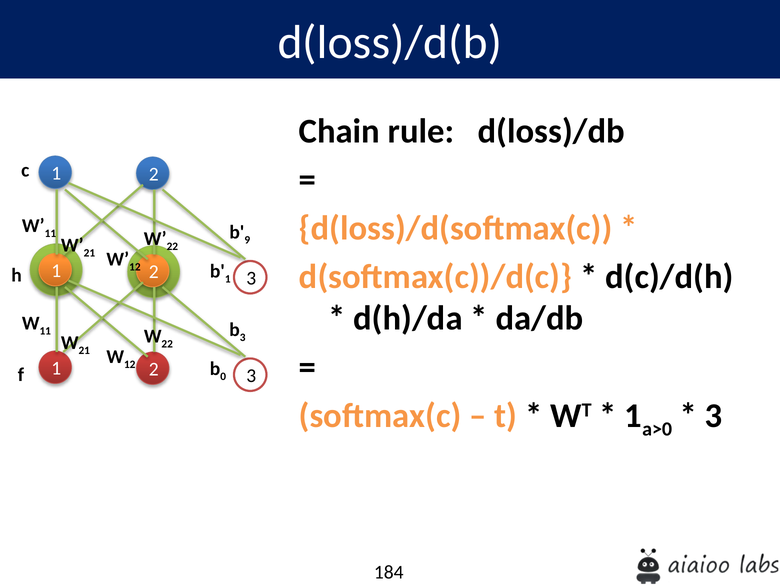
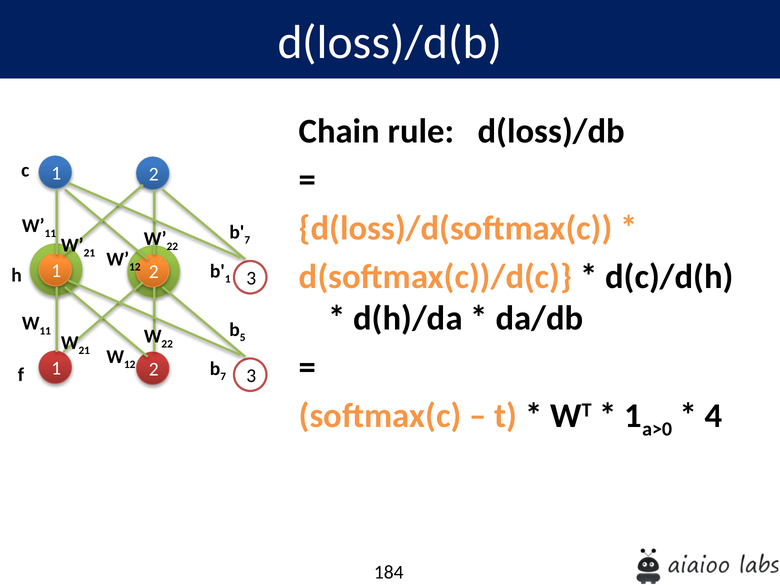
9 at (247, 240): 9 -> 7
3 at (243, 337): 3 -> 5
0 at (223, 376): 0 -> 7
3 at (714, 416): 3 -> 4
